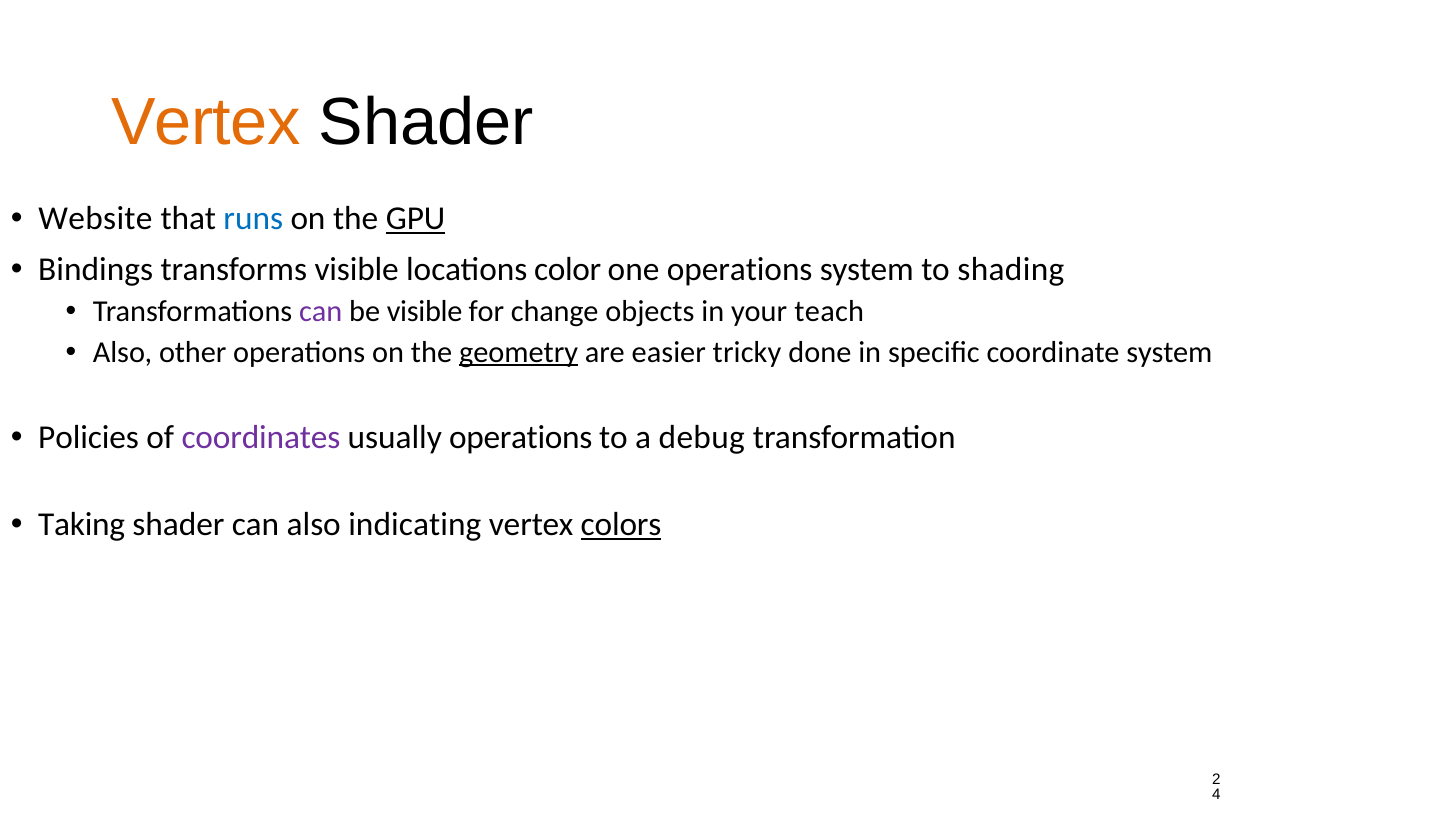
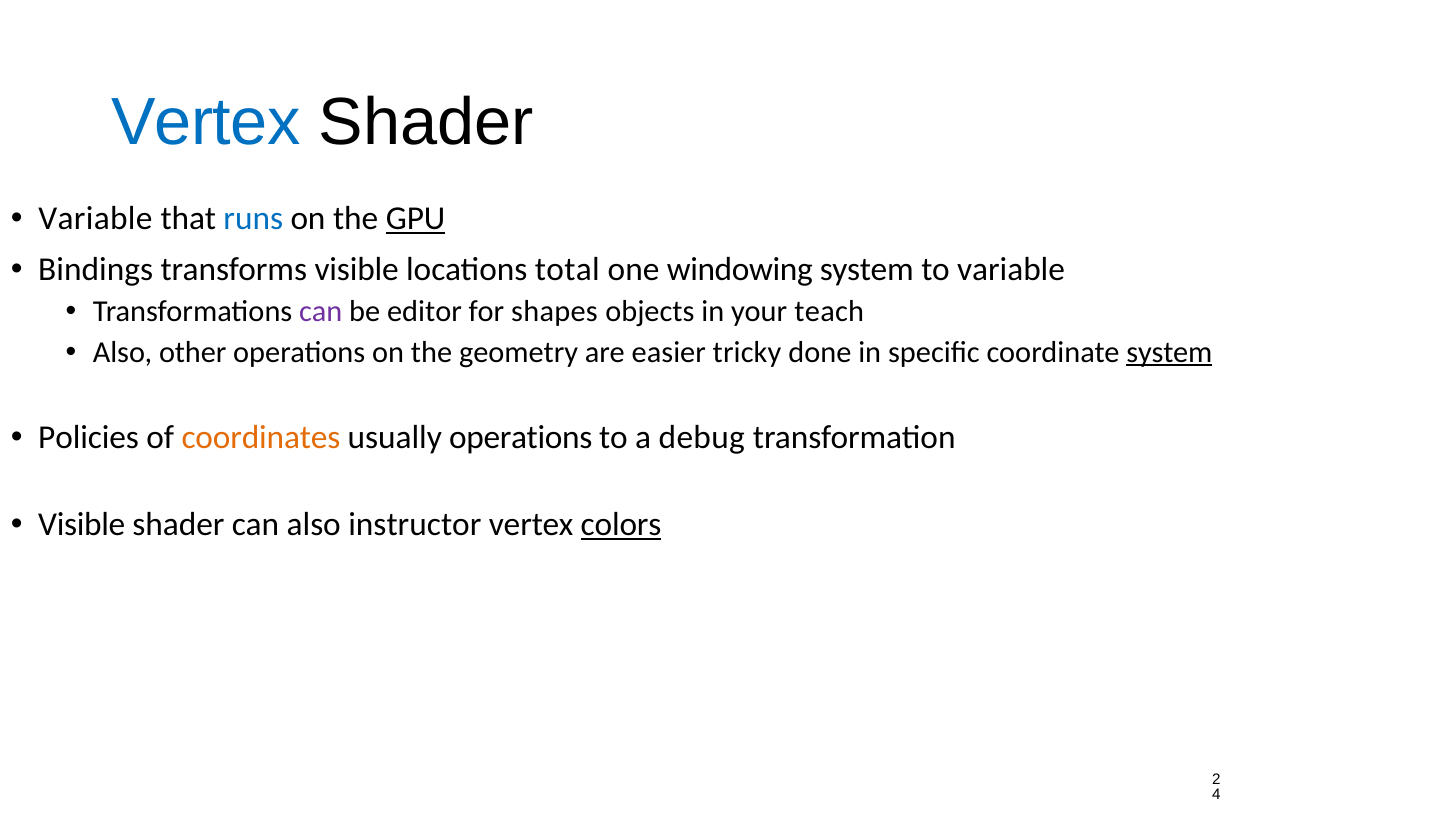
Vertex at (206, 122) colour: orange -> blue
Website at (95, 219): Website -> Variable
color: color -> total
one operations: operations -> windowing
to shading: shading -> variable
be visible: visible -> editor
change: change -> shapes
geometry underline: present -> none
system at (1169, 352) underline: none -> present
coordinates colour: purple -> orange
Taking at (82, 525): Taking -> Visible
indicating: indicating -> instructor
